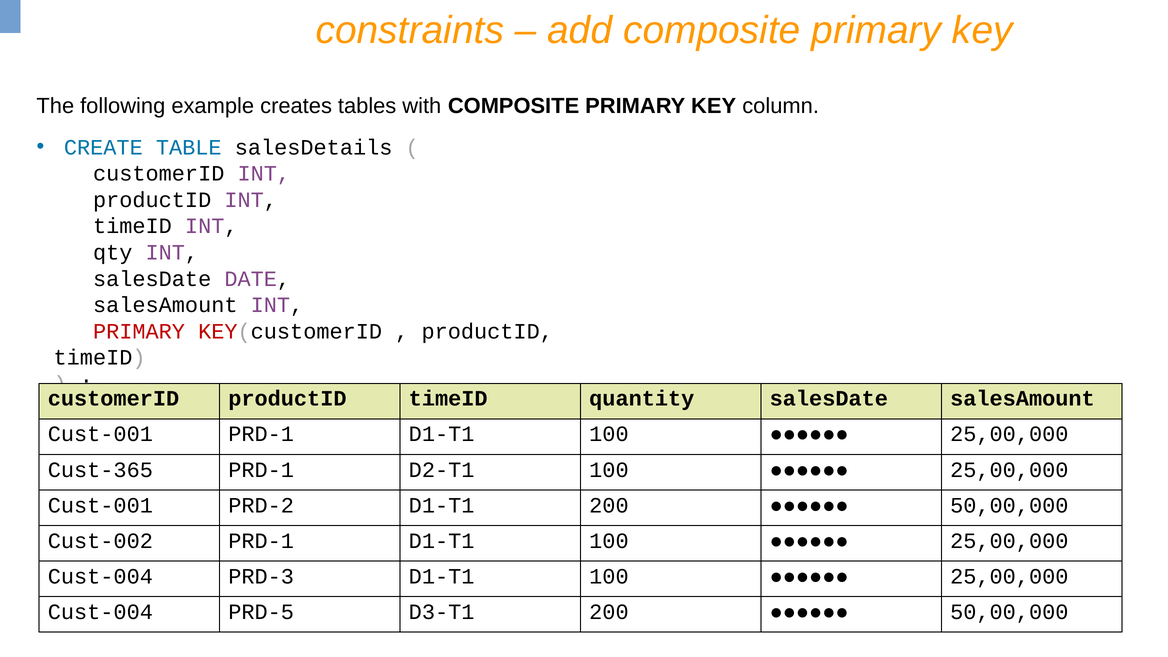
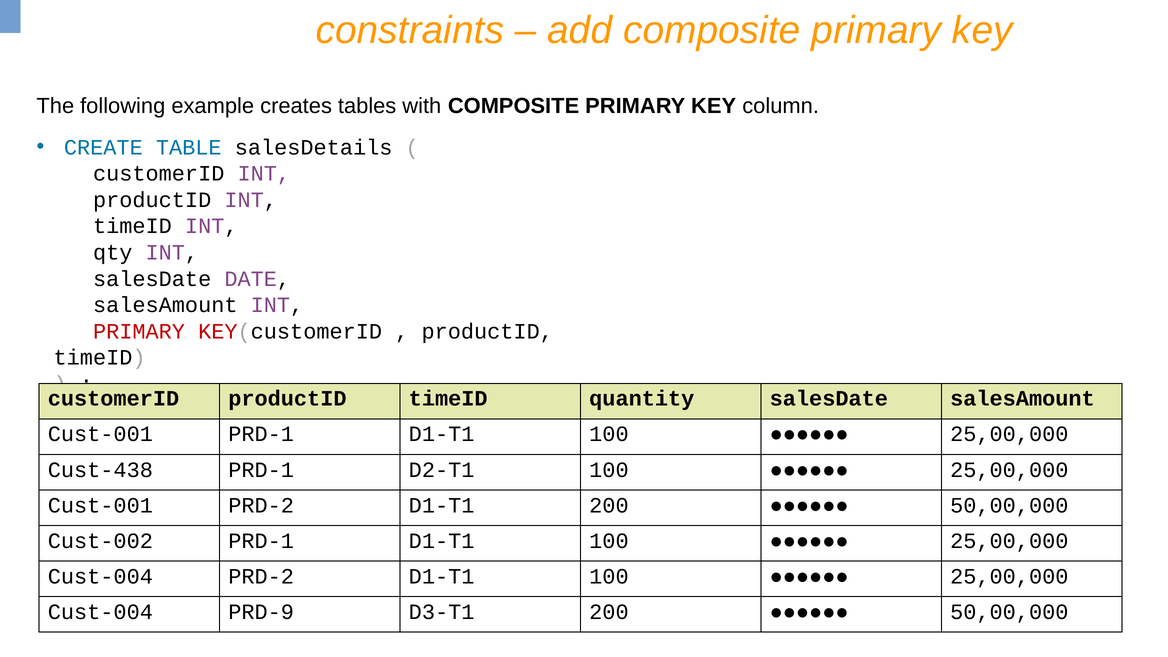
Cust-365: Cust-365 -> Cust-438
Cust-004 PRD-3: PRD-3 -> PRD-2
PRD-5: PRD-5 -> PRD-9
